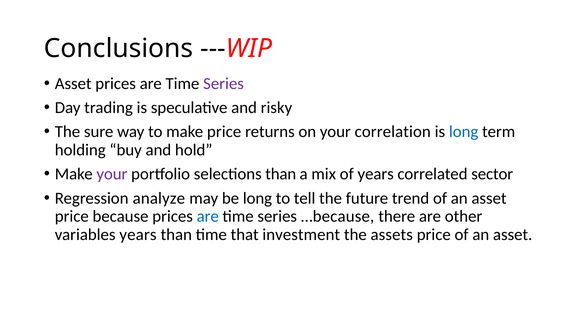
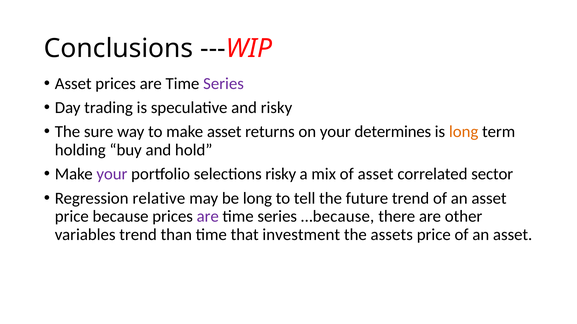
make price: price -> asset
correlation: correlation -> determines
long at (464, 132) colour: blue -> orange
selections than: than -> risky
of years: years -> asset
analyze: analyze -> relative
are at (208, 217) colour: blue -> purple
variables years: years -> trend
